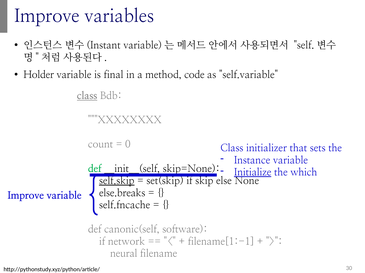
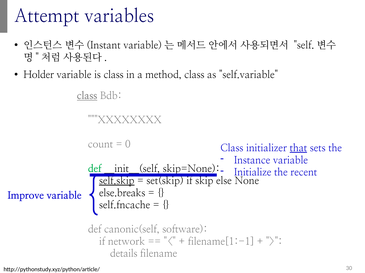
Improve at (47, 16): Improve -> Attempt
is final: final -> class
method code: code -> class
that underline: none -> present
Initialize underline: present -> none
which: which -> recent
neural: neural -> details
